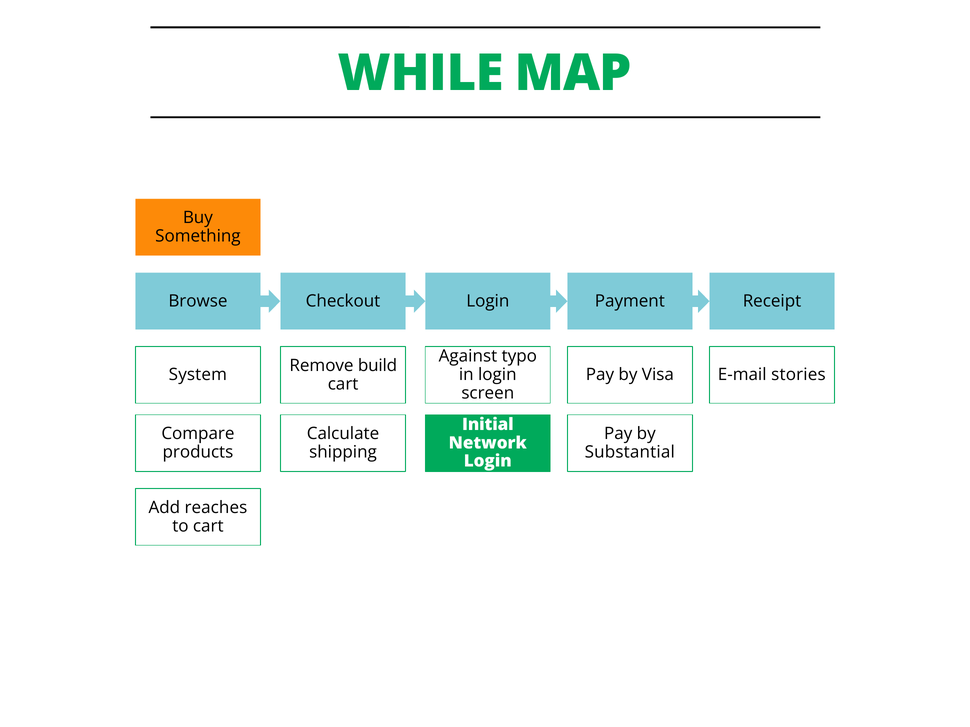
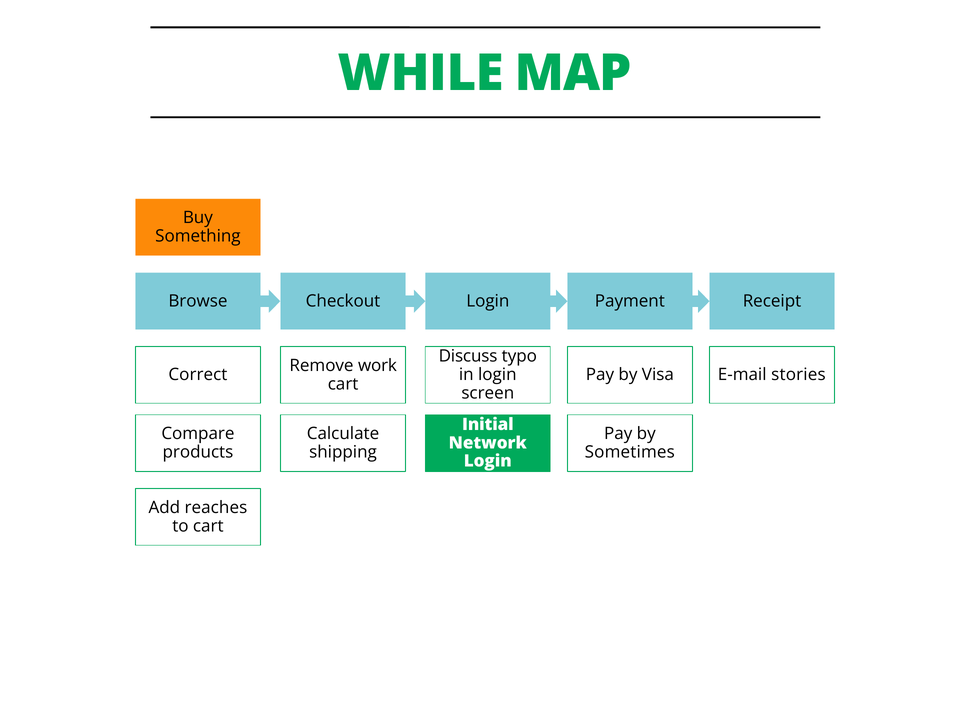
Against: Against -> Discuss
build: build -> work
System: System -> Correct
Substantial: Substantial -> Sometimes
